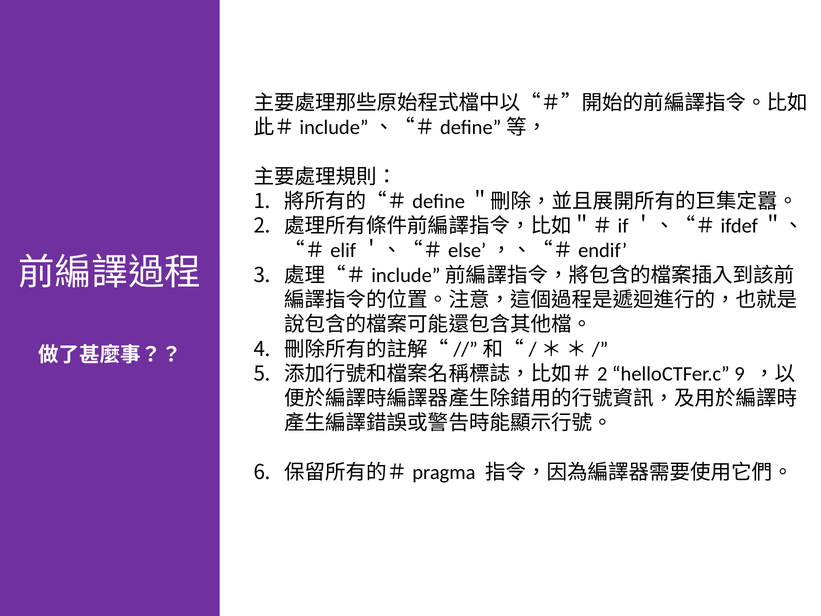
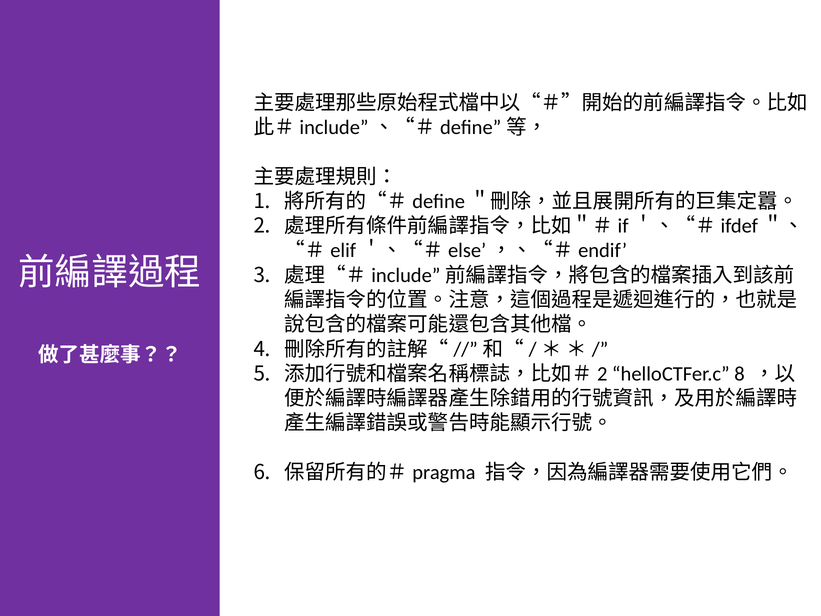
9: 9 -> 8
